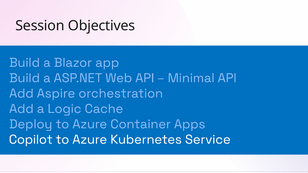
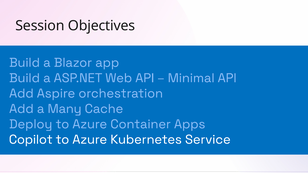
Logic: Logic -> Many
